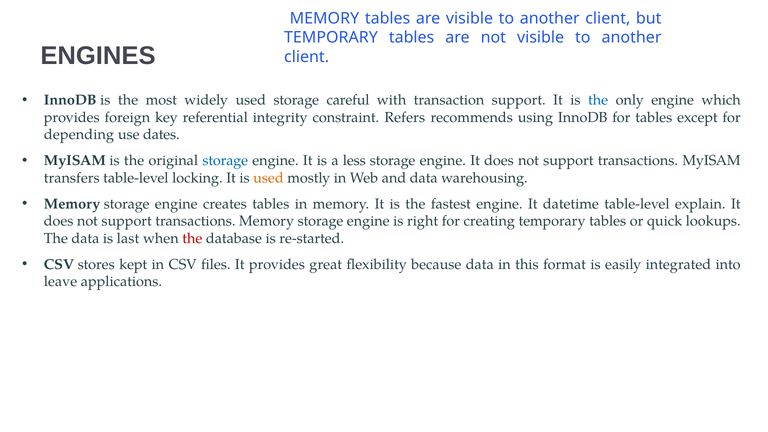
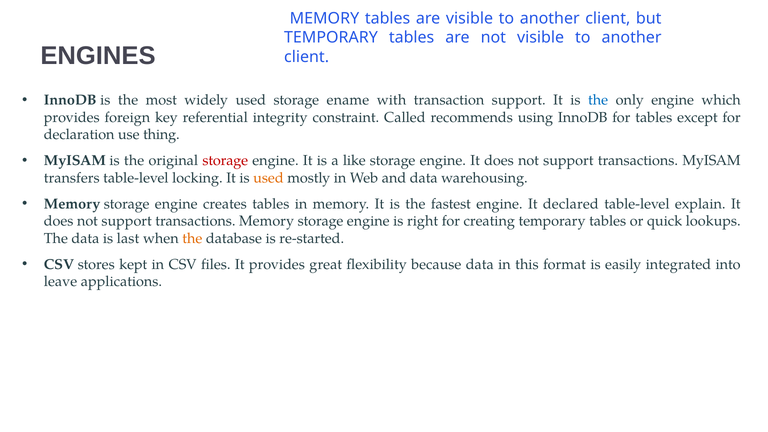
careful: careful -> ename
Refers: Refers -> Called
depending: depending -> declaration
dates: dates -> thing
storage at (225, 161) colour: blue -> red
less: less -> like
datetime: datetime -> declared
the at (192, 238) colour: red -> orange
